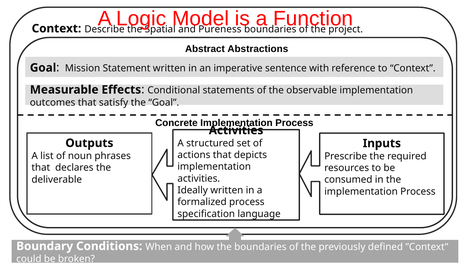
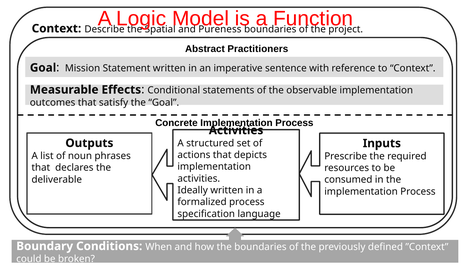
Abstractions: Abstractions -> Practitioners
